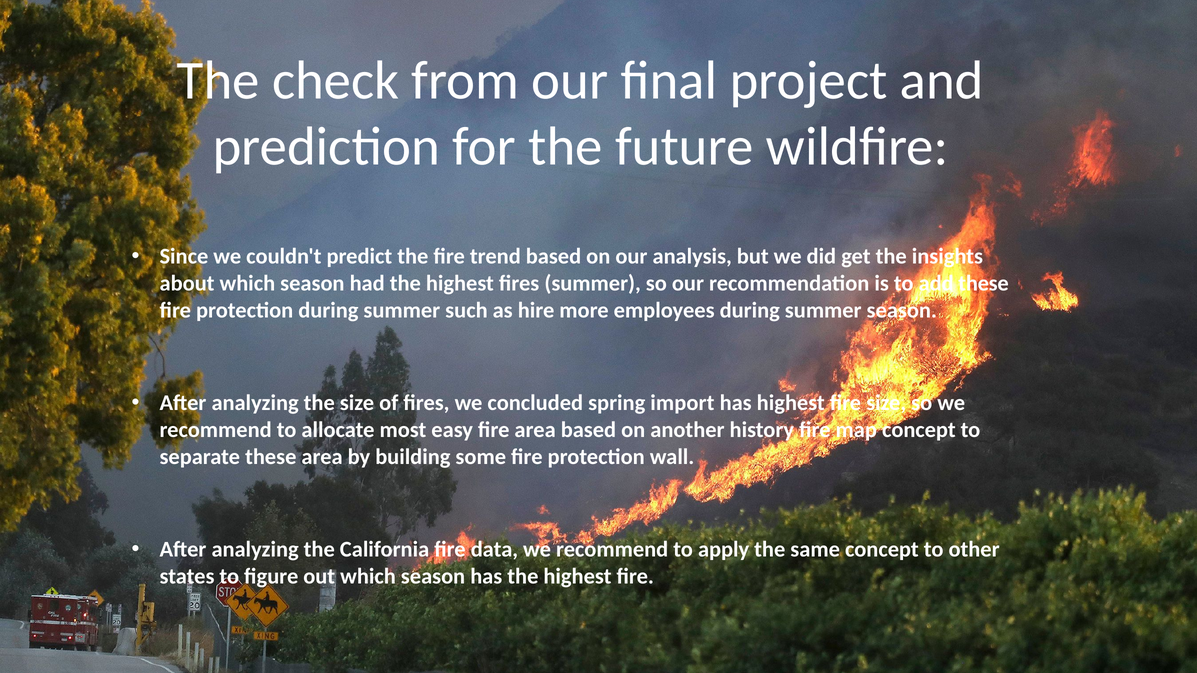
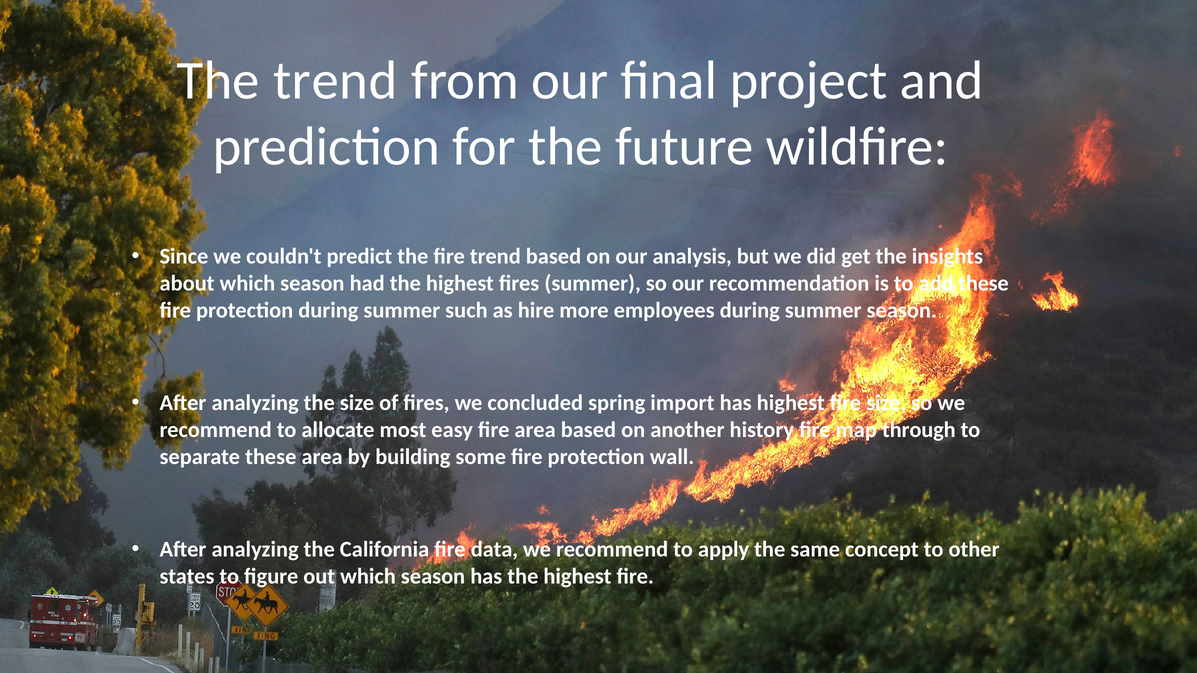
The check: check -> trend
map concept: concept -> through
